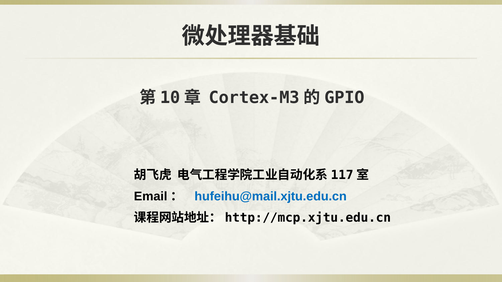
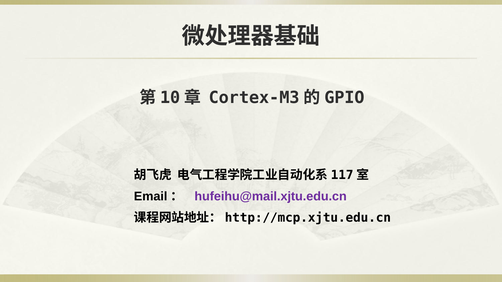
hufeihu@mail.xjtu.edu.cn colour: blue -> purple
